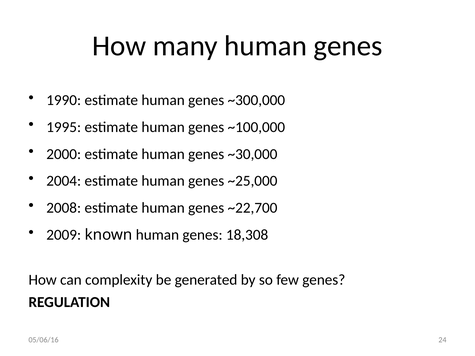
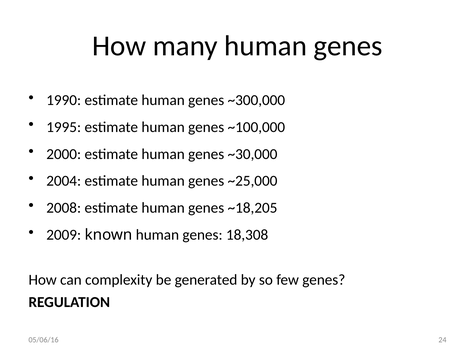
~22,700: ~22,700 -> ~18,205
